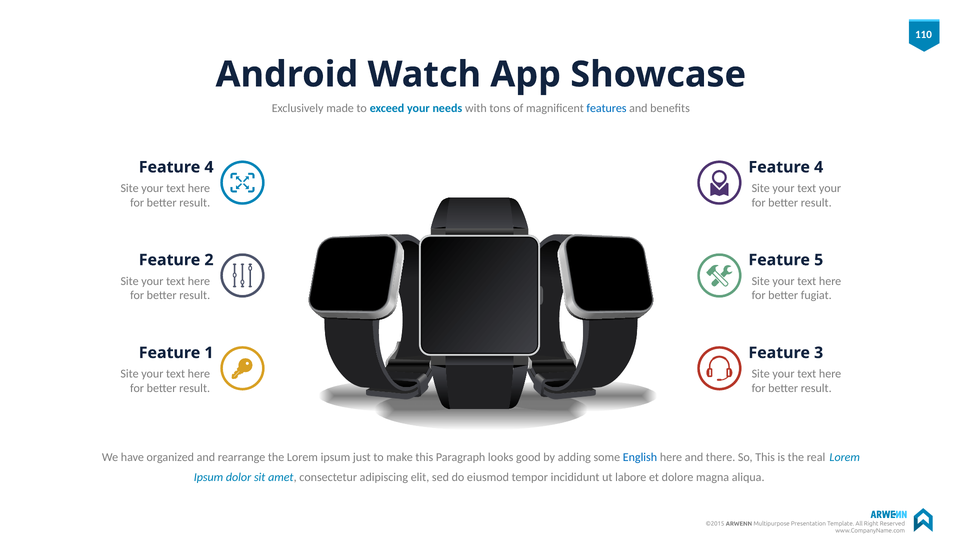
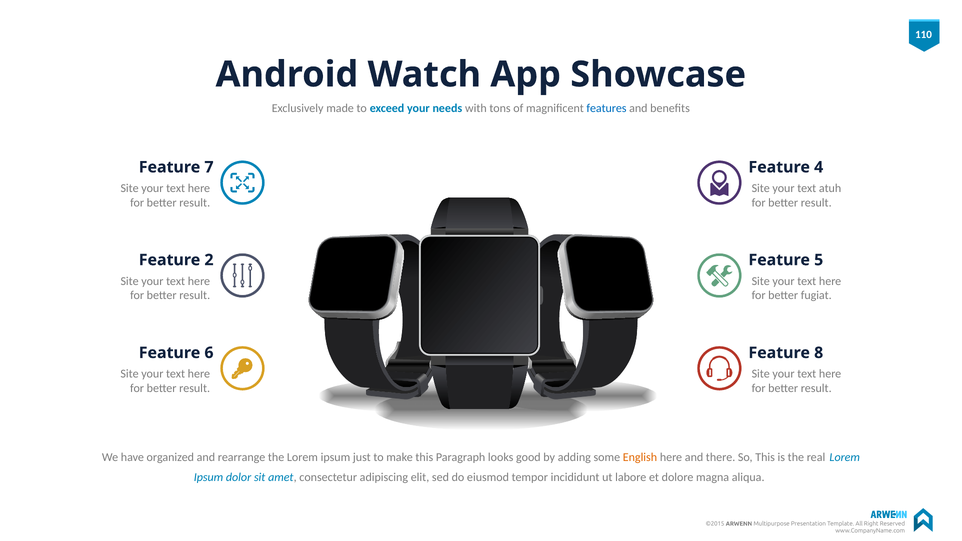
4 at (209, 167): 4 -> 7
text your: your -> atuh
1: 1 -> 6
3: 3 -> 8
English colour: blue -> orange
